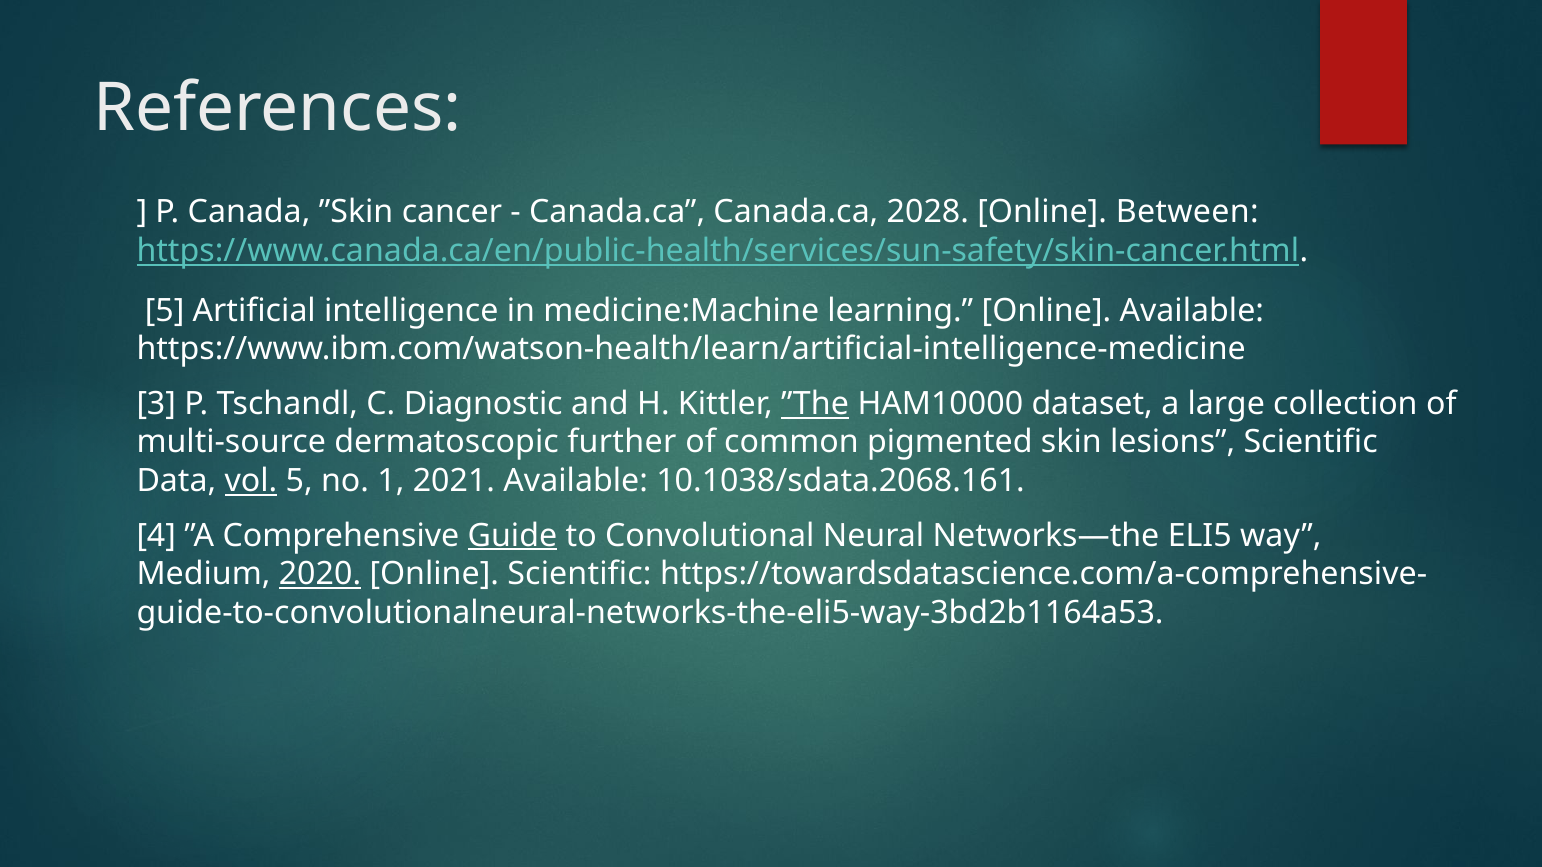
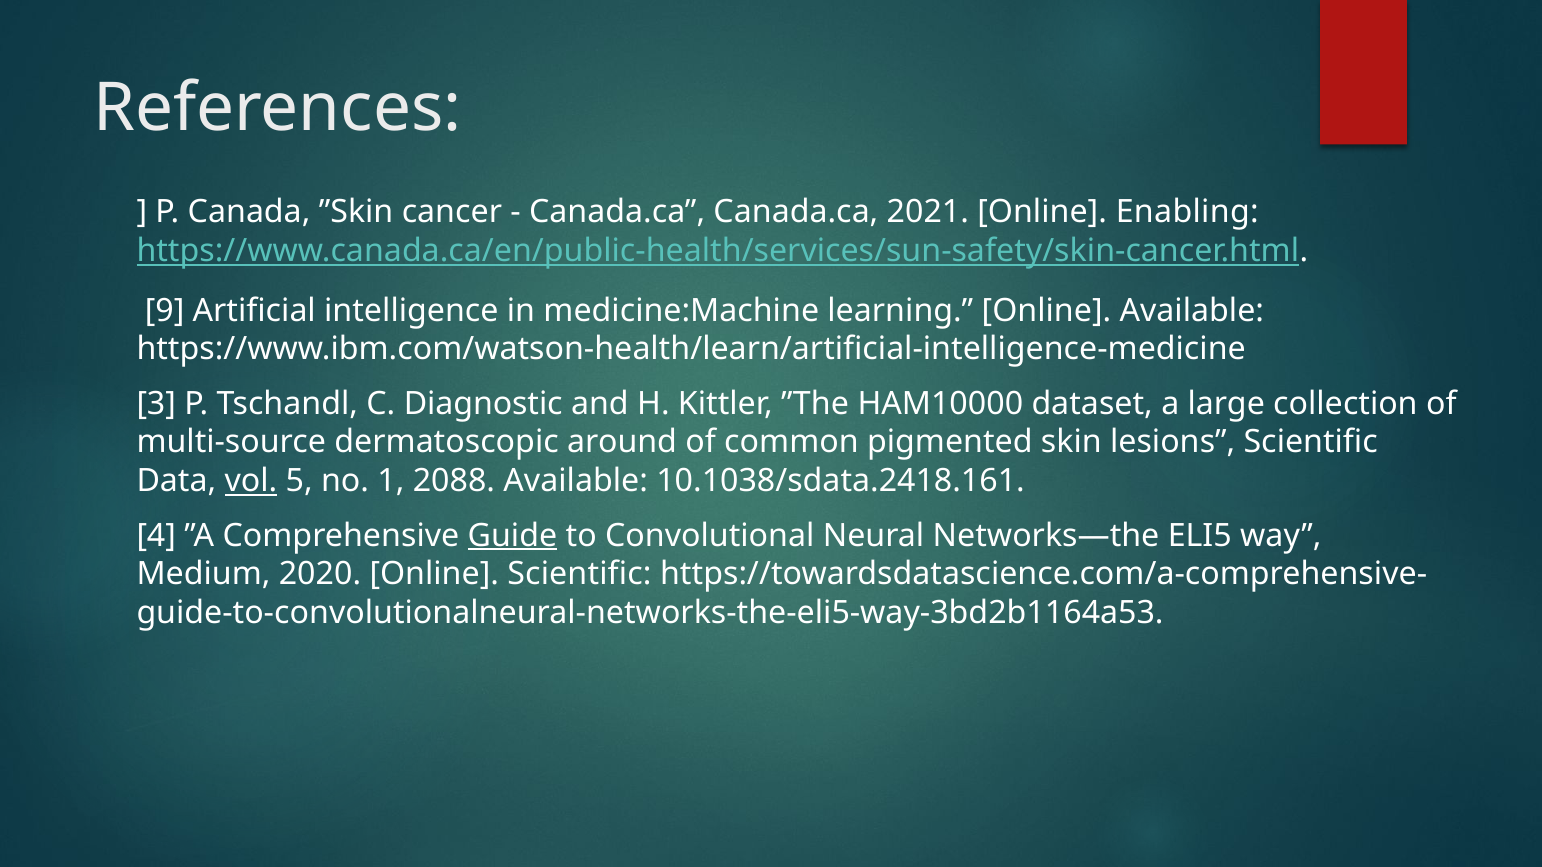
2028: 2028 -> 2021
Between: Between -> Enabling
5 at (165, 311): 5 -> 9
”The underline: present -> none
further: further -> around
2021: 2021 -> 2088
10.1038/sdata.2068.161: 10.1038/sdata.2068.161 -> 10.1038/sdata.2418.161
2020 underline: present -> none
